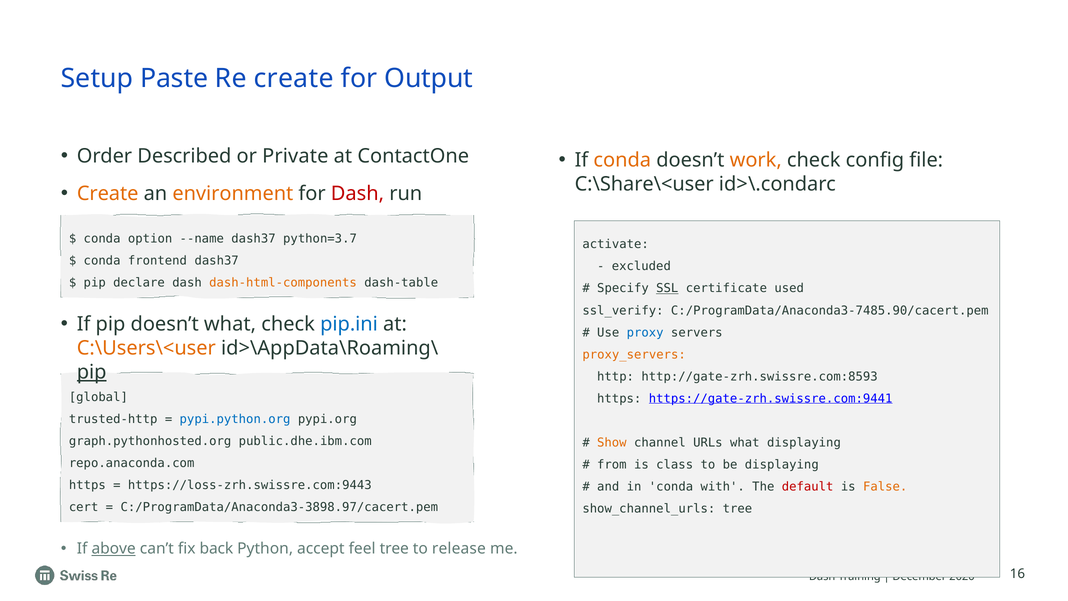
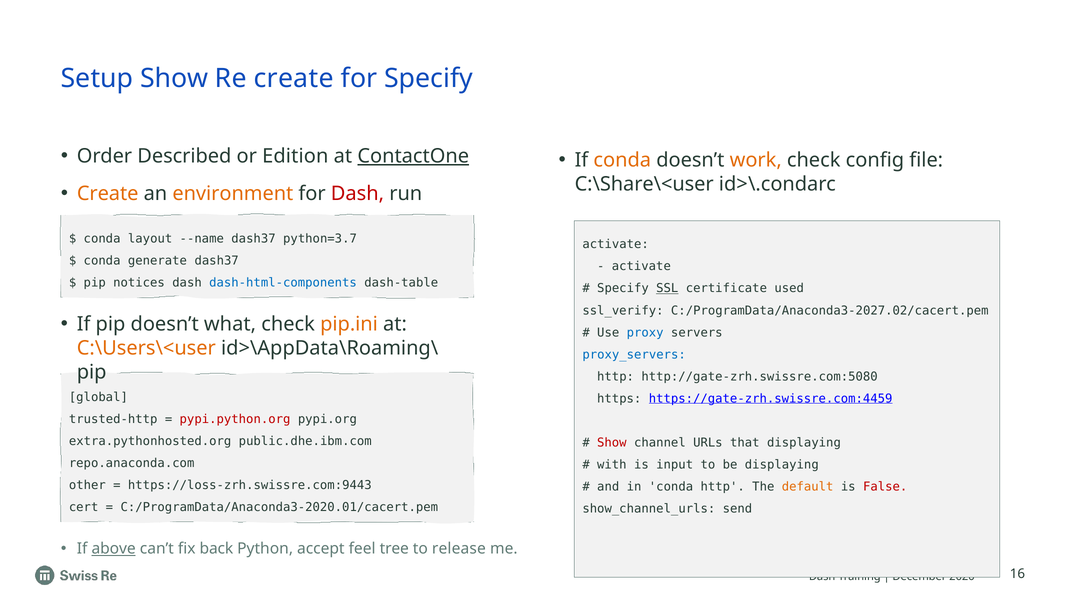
Setup Paste: Paste -> Show
for Output: Output -> Specify
Private: Private -> Edition
ContactOne underline: none -> present
option: option -> layout
frontend: frontend -> generate
excluded at (641, 266): excluded -> activate
declare: declare -> notices
dash-html-components colour: orange -> blue
C:/ProgramData/Anaconda3-7485.90/cacert.pem: C:/ProgramData/Anaconda3-7485.90/cacert.pem -> C:/ProgramData/Anaconda3-2027.02/cacert.pem
pip.ini colour: blue -> orange
proxy_servers colour: orange -> blue
pip at (92, 372) underline: present -> none
http://gate-zrh.swissre.com:8593: http://gate-zrh.swissre.com:8593 -> http://gate-zrh.swissre.com:5080
https://gate-zrh.swissre.com:9441: https://gate-zrh.swissre.com:9441 -> https://gate-zrh.swissre.com:4459
pypi.python.org colour: blue -> red
graph.pythonhosted.org: graph.pythonhosted.org -> extra.pythonhosted.org
Show at (612, 443) colour: orange -> red
URLs what: what -> that
from: from -> with
class: class -> input
https at (87, 485): https -> other
conda with: with -> http
default colour: red -> orange
False colour: orange -> red
C:/ProgramData/Anaconda3-3898.97/cacert.pem: C:/ProgramData/Anaconda3-3898.97/cacert.pem -> C:/ProgramData/Anaconda3-2020.01/cacert.pem
show_channel_urls tree: tree -> send
